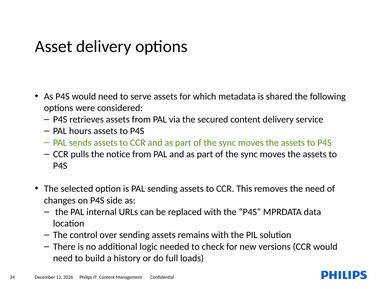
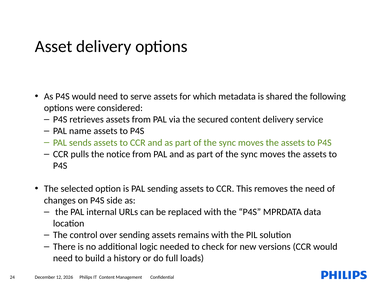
hours: hours -> name
